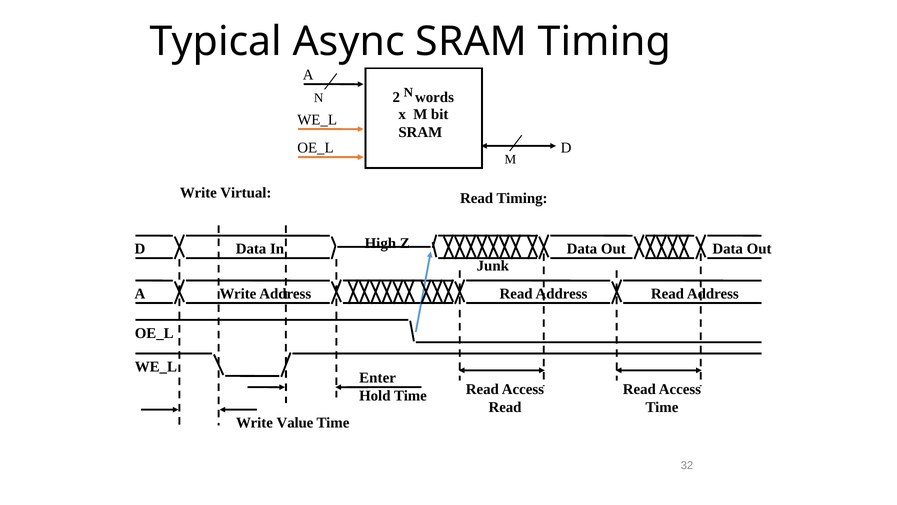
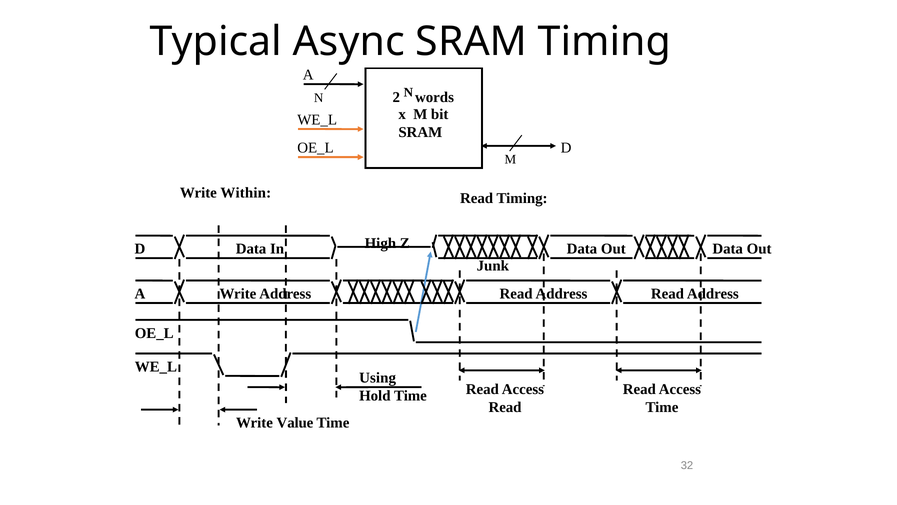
Virtual: Virtual -> Within
Enter: Enter -> Using
